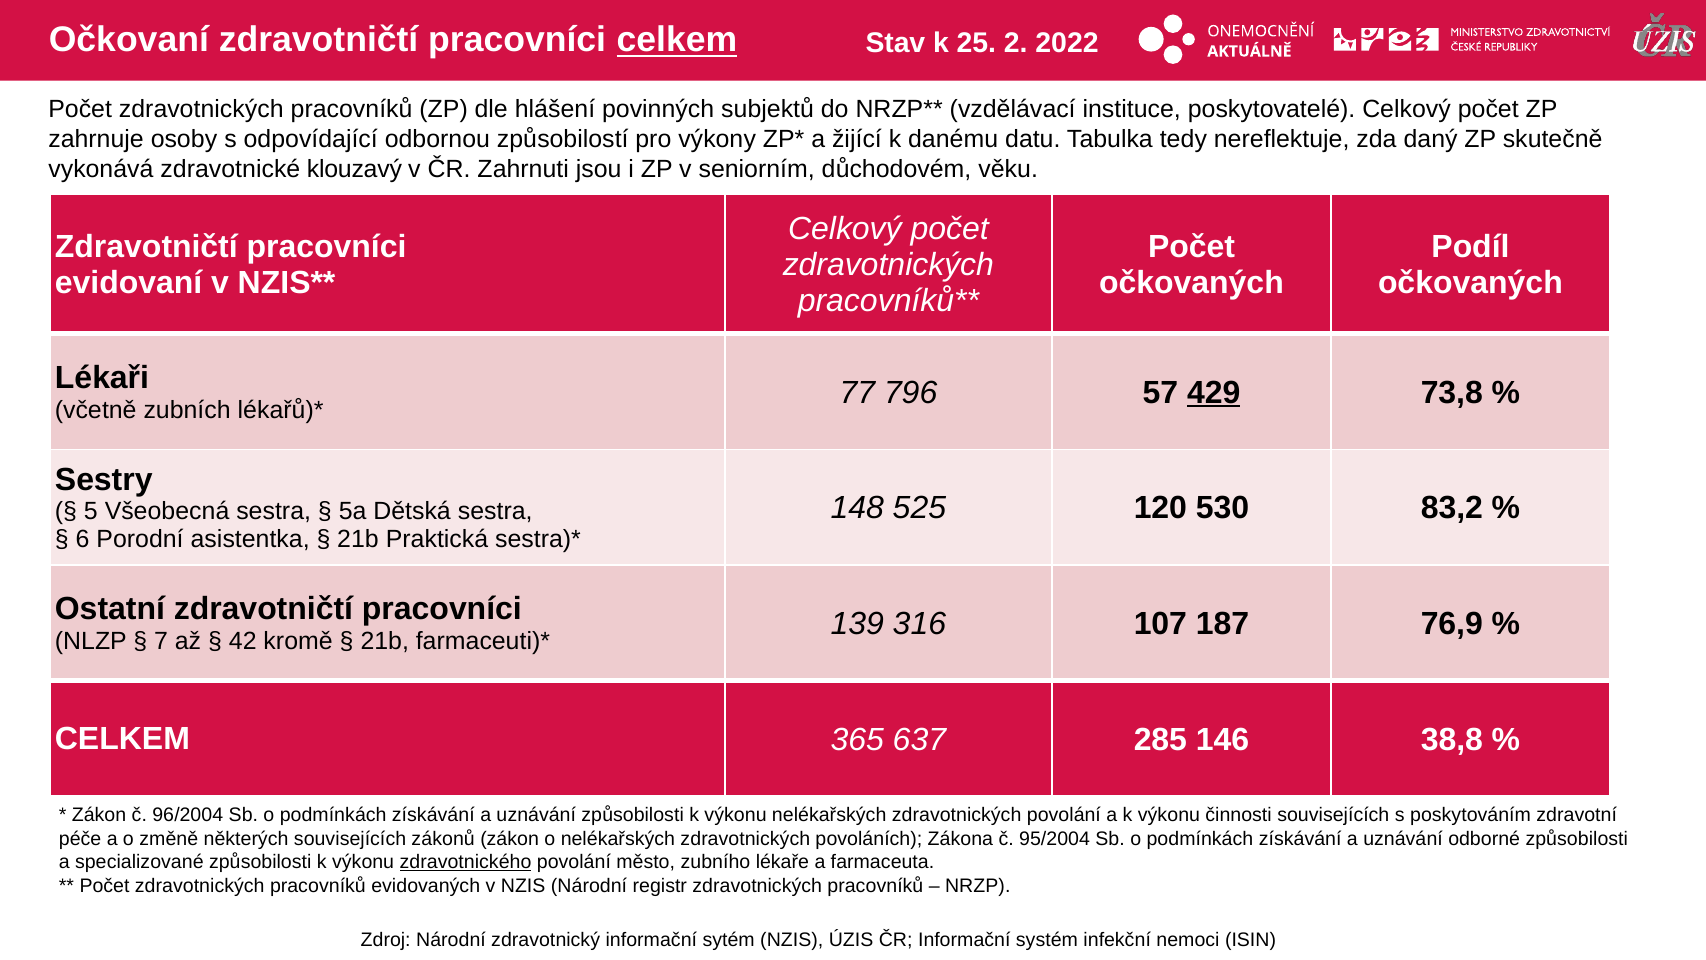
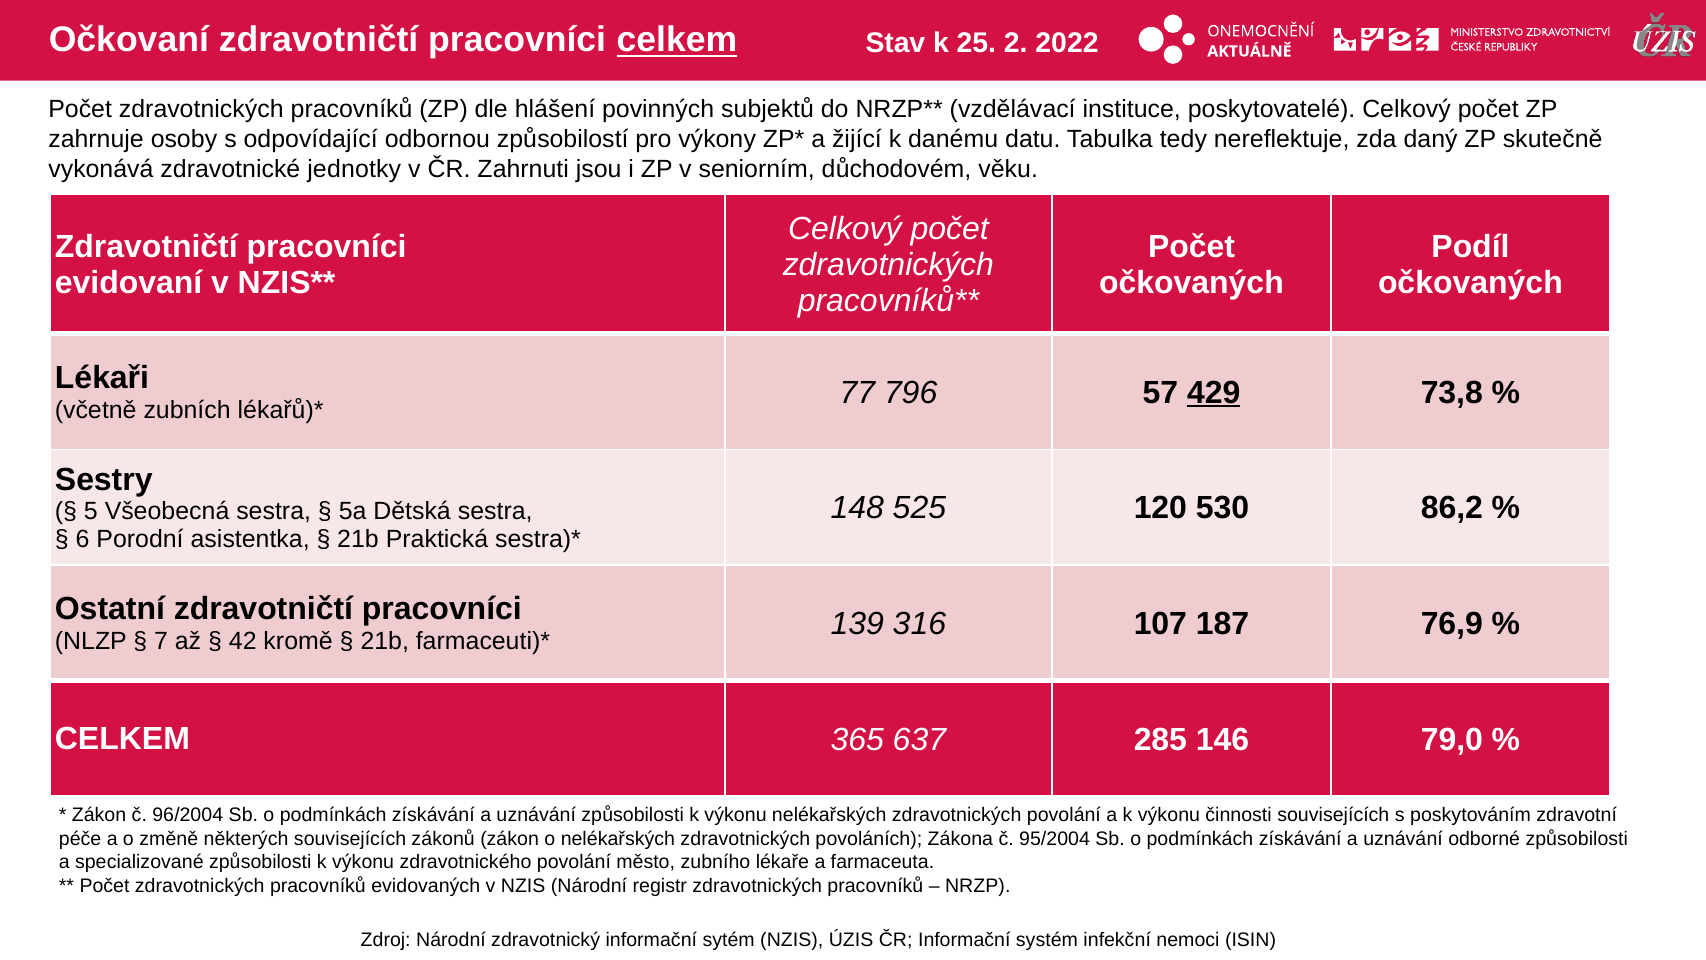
klouzavý: klouzavý -> jednotky
83,2: 83,2 -> 86,2
38,8: 38,8 -> 79,0
zdravotnického underline: present -> none
